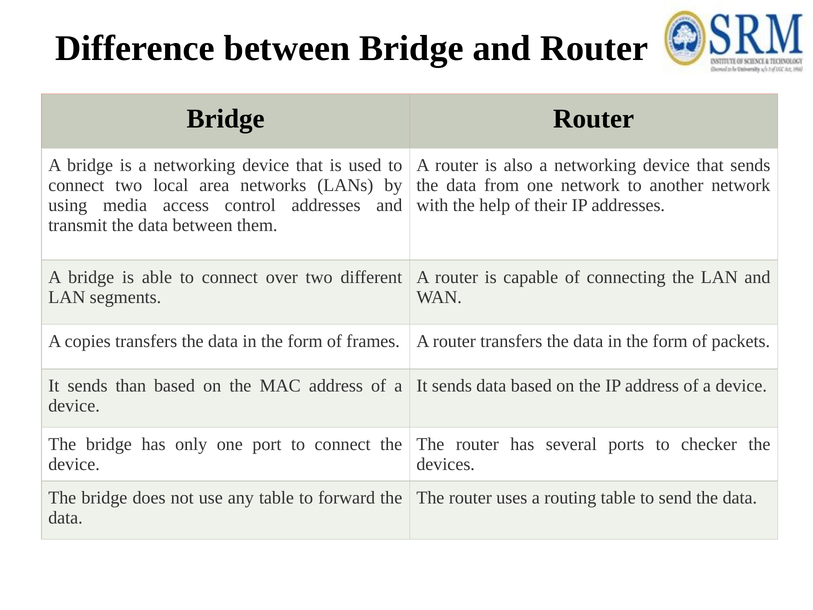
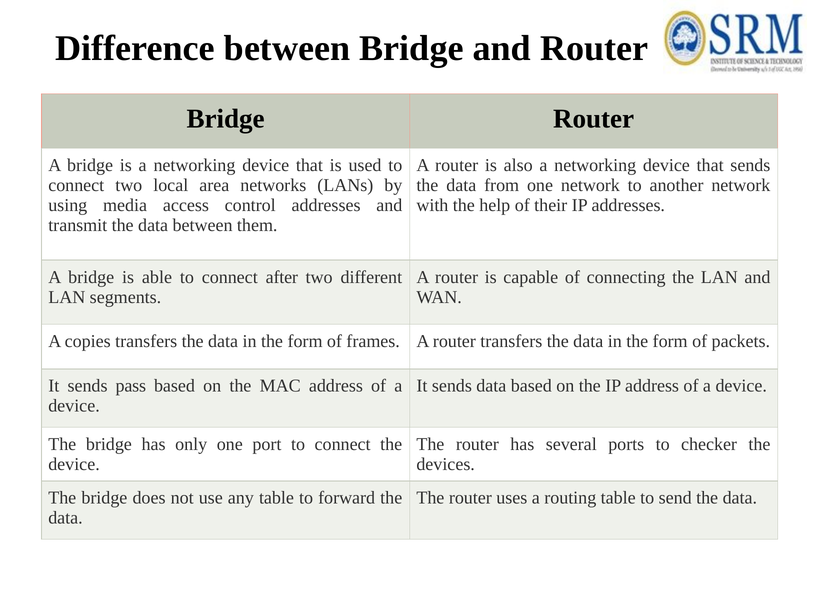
over: over -> after
than: than -> pass
